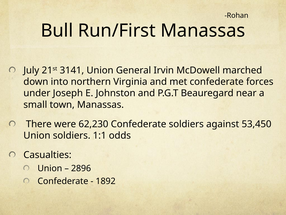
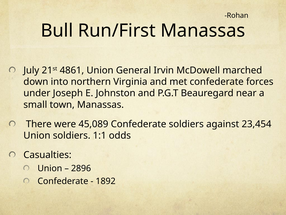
3141: 3141 -> 4861
62,230: 62,230 -> 45,089
53,450: 53,450 -> 23,454
